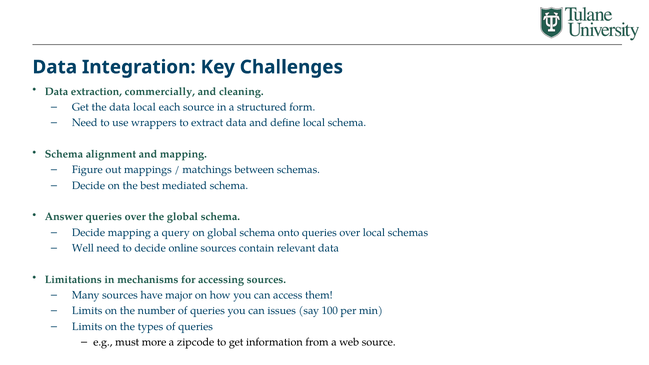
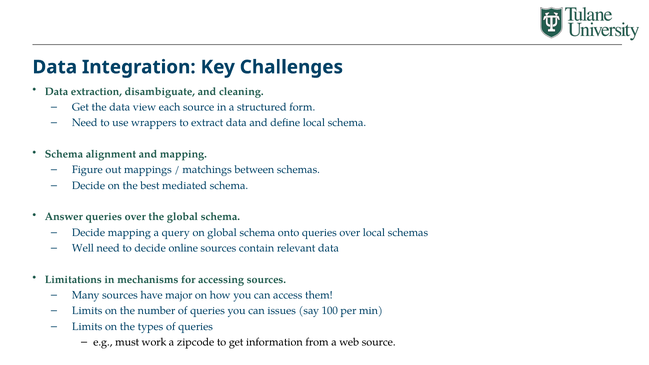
commercially: commercially -> disambiguate
data local: local -> view
more: more -> work
